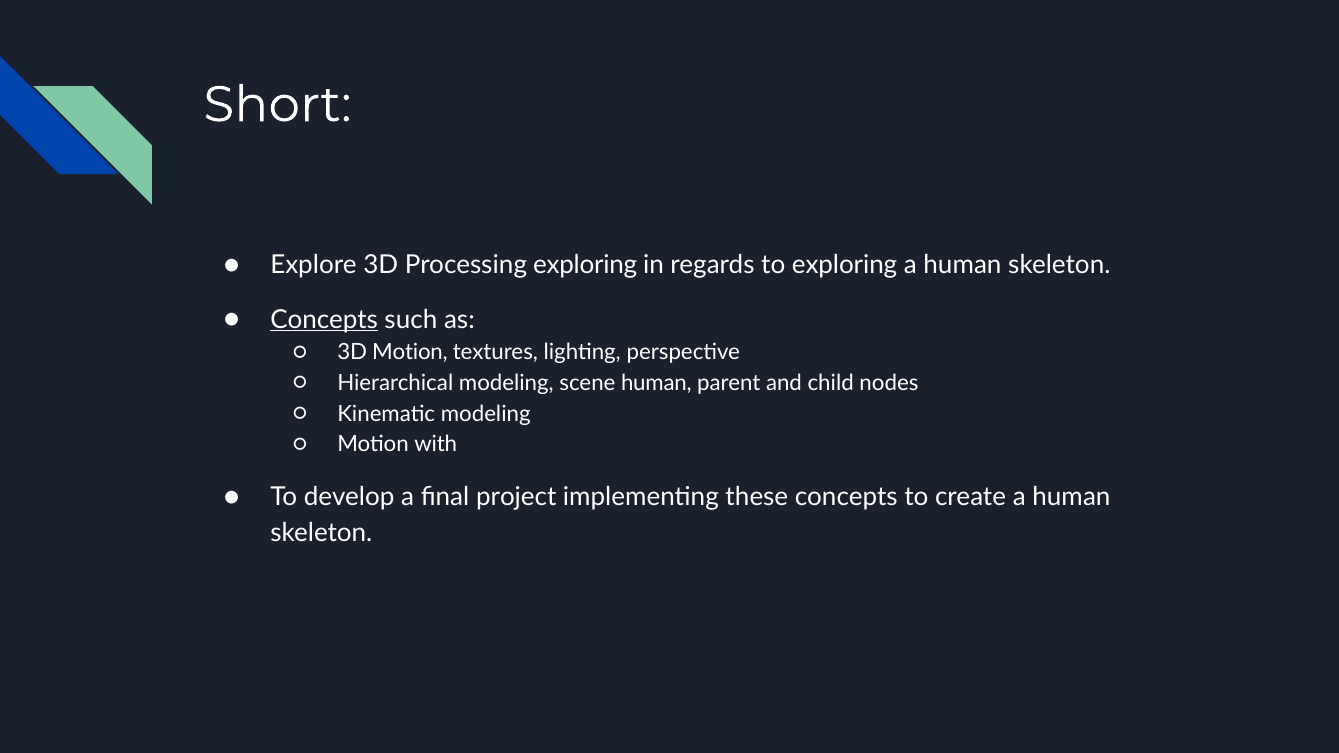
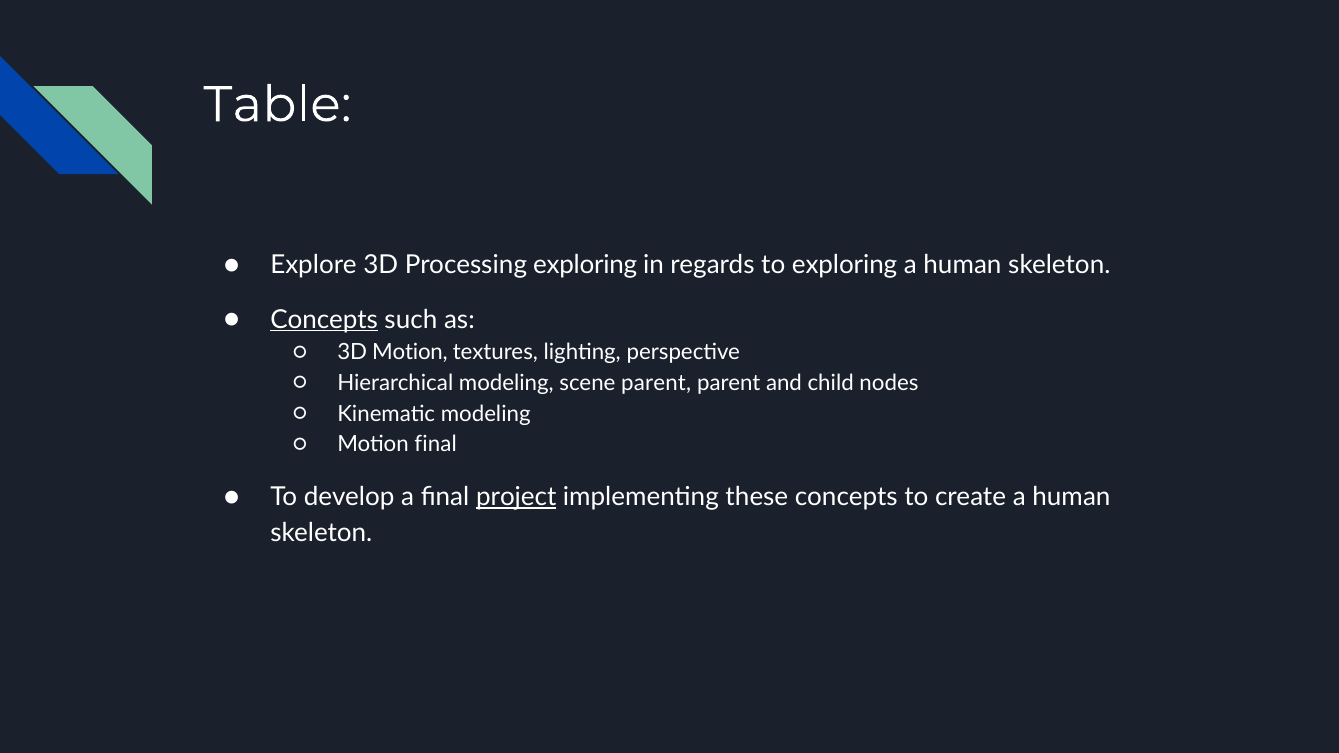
Short: Short -> Table
scene human: human -> parent
Motion with: with -> final
project underline: none -> present
